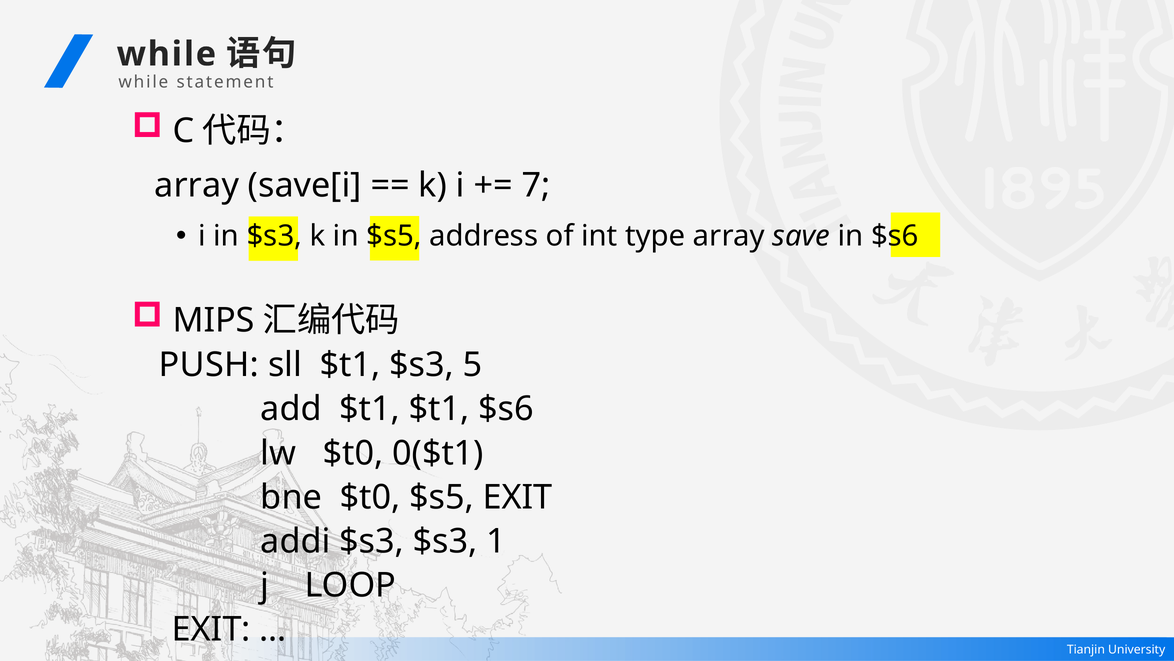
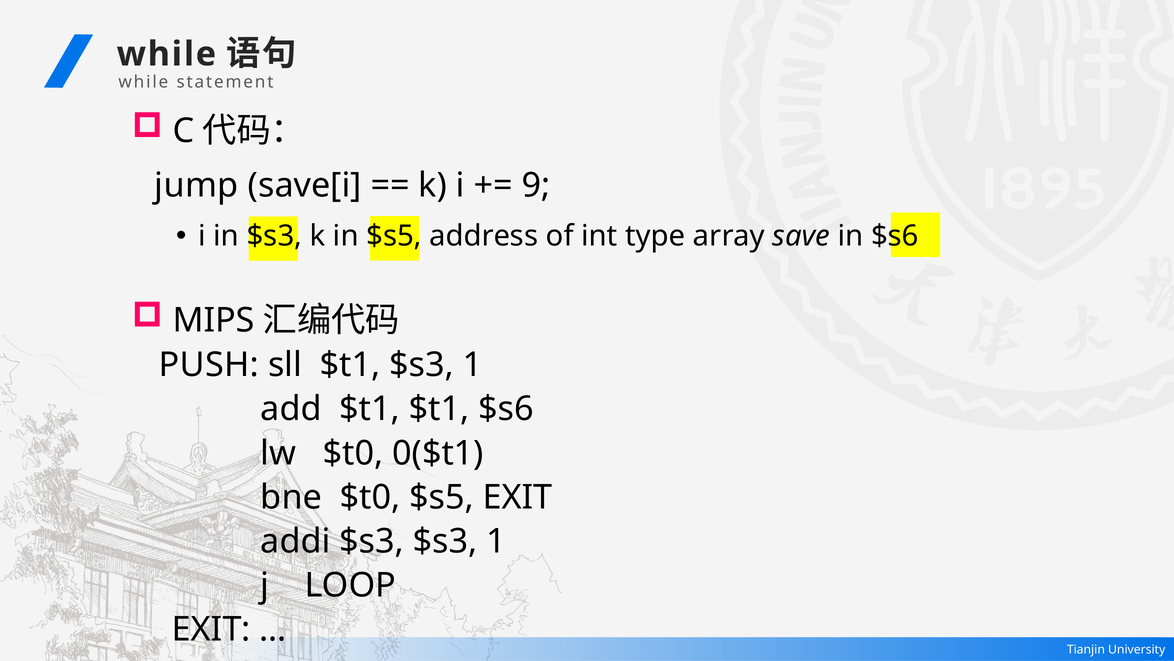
array at (197, 185): array -> jump
7: 7 -> 9
$t1 $s3 5: 5 -> 1
